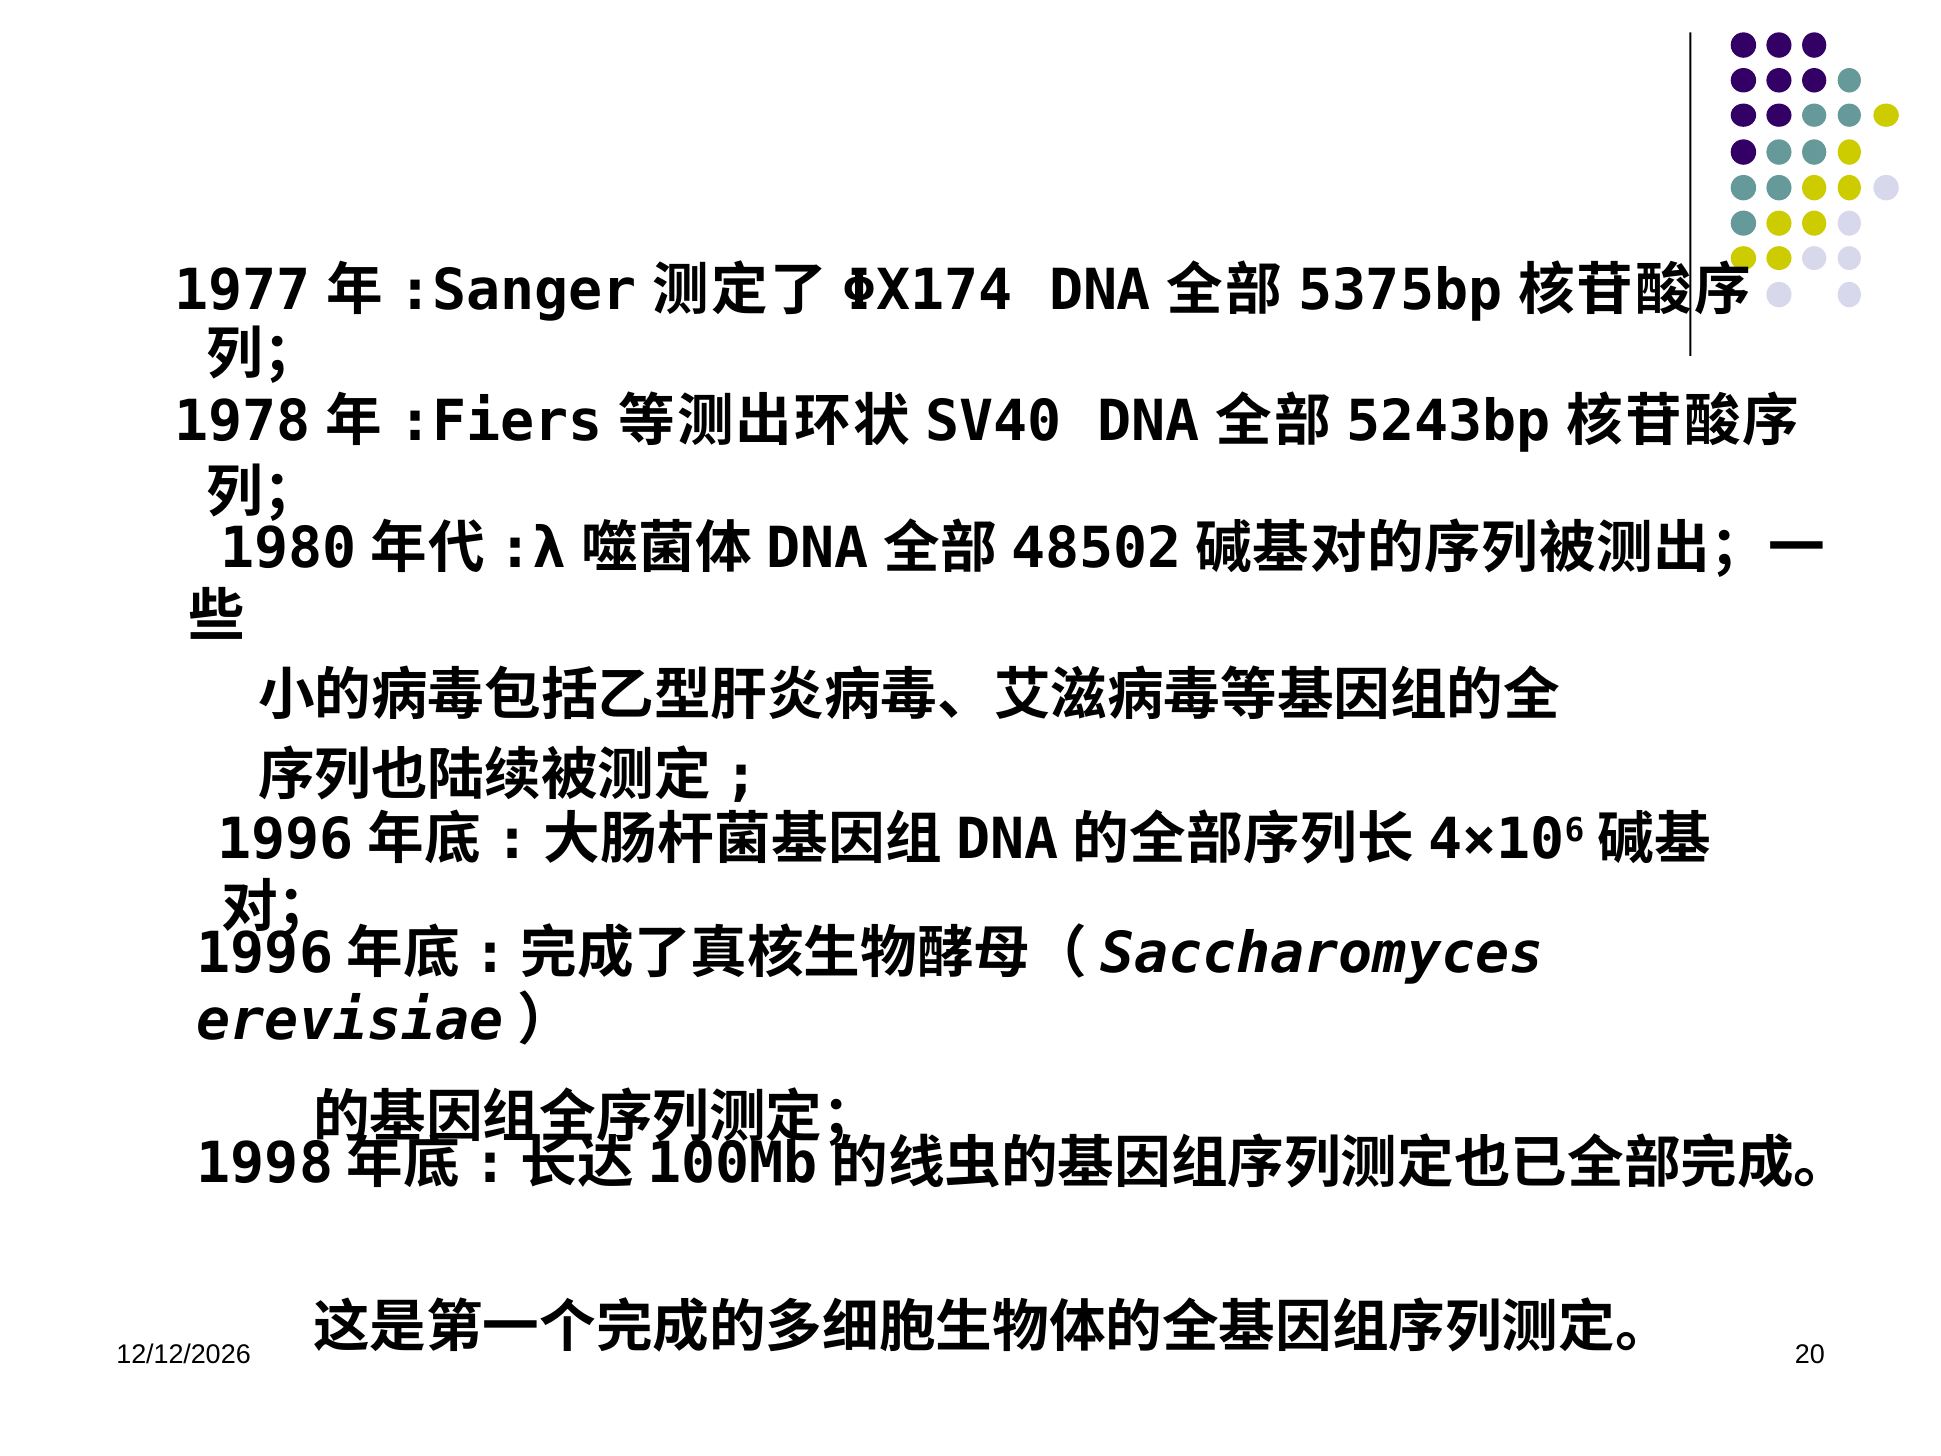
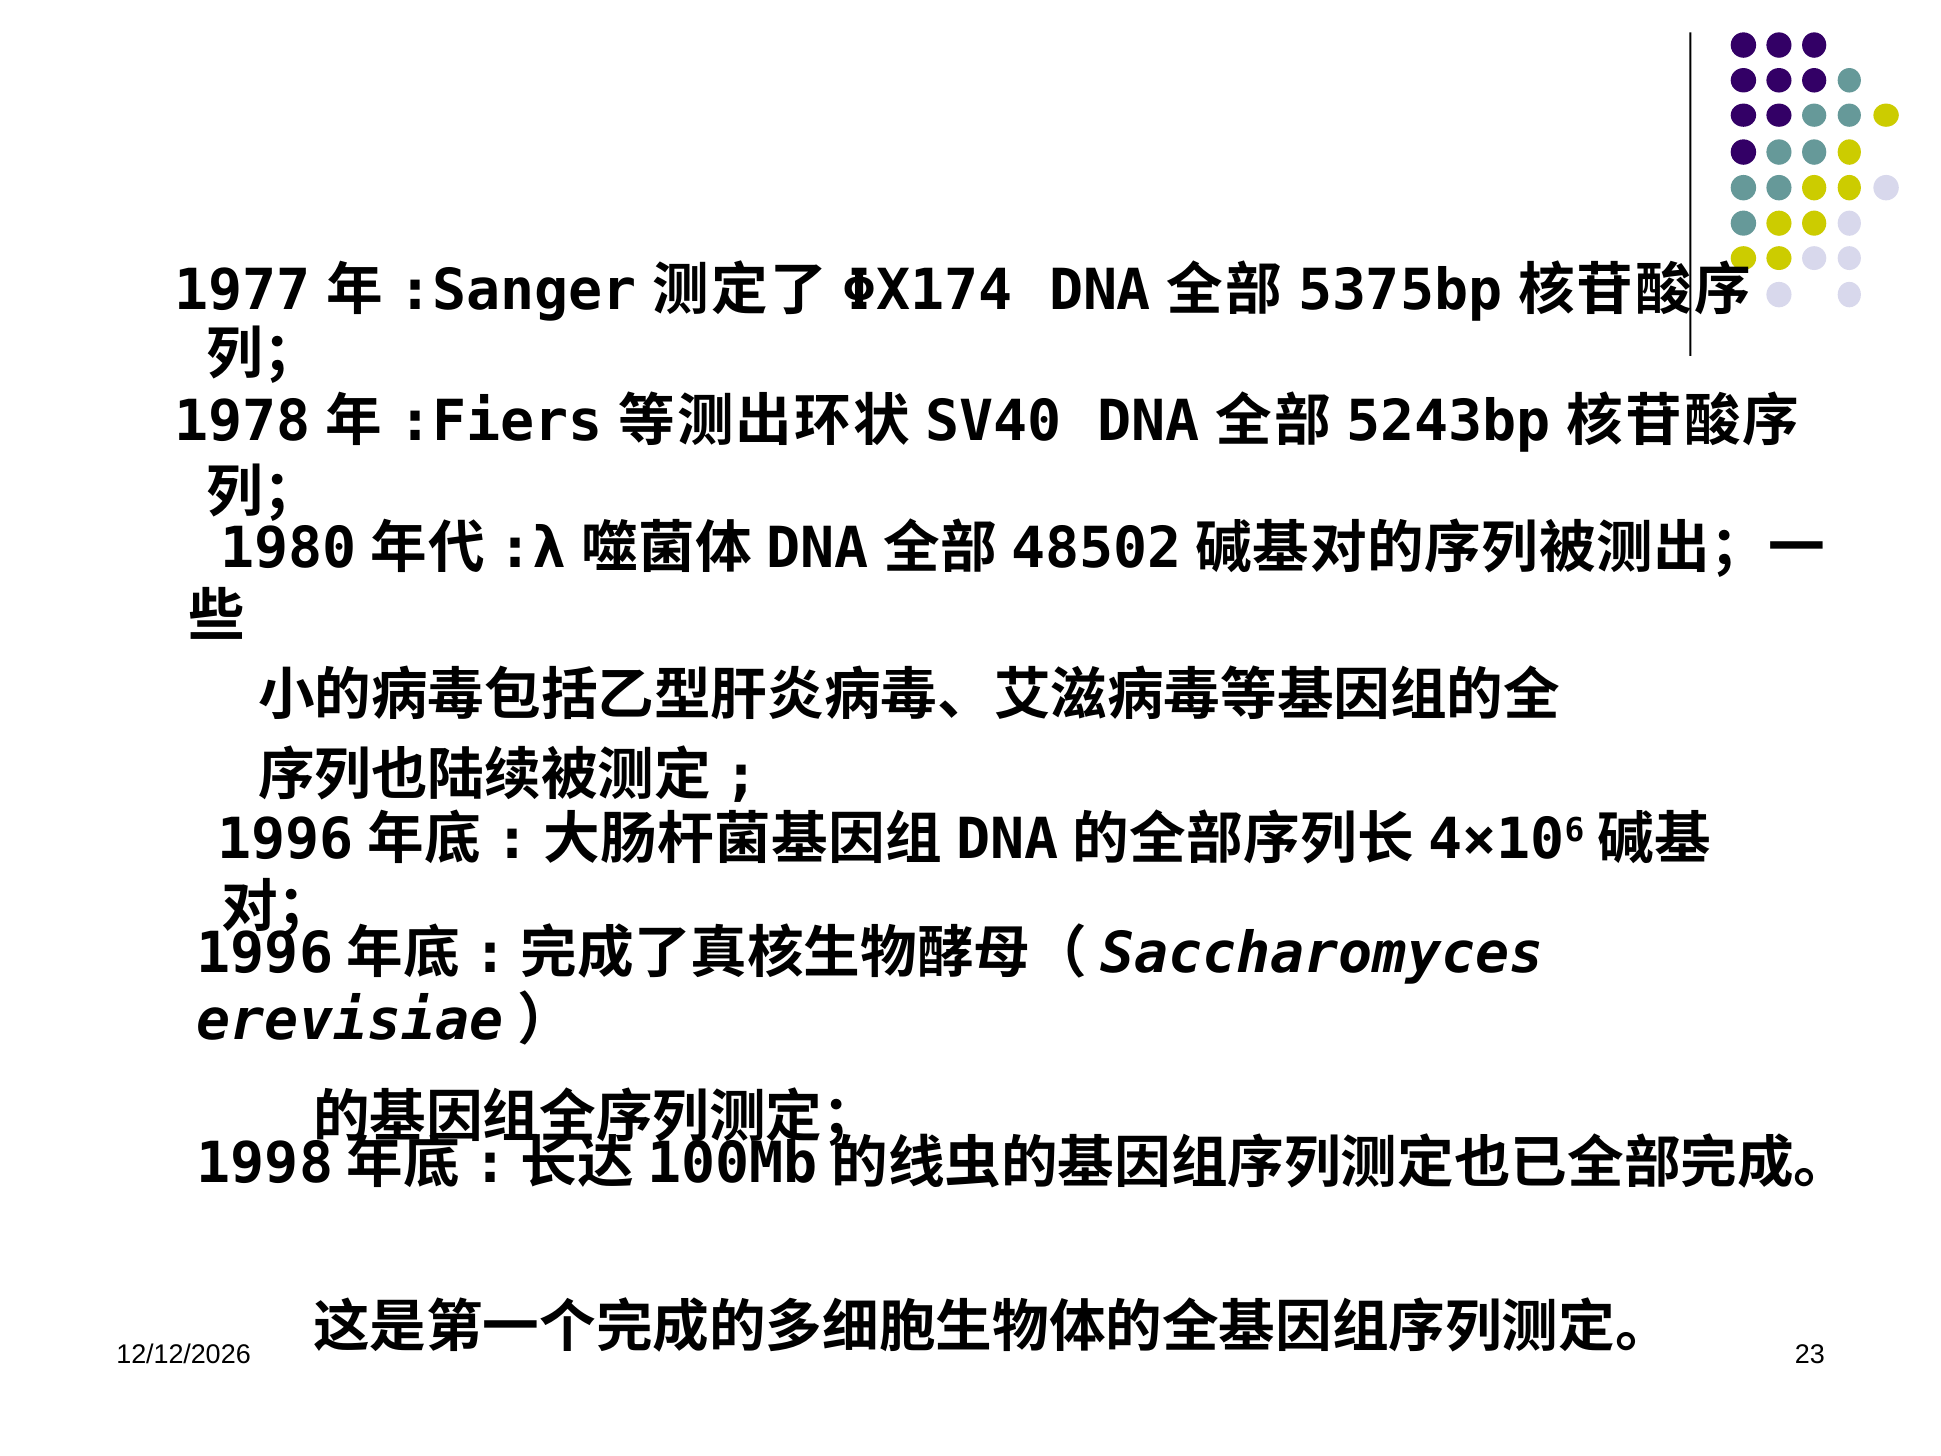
20: 20 -> 23
